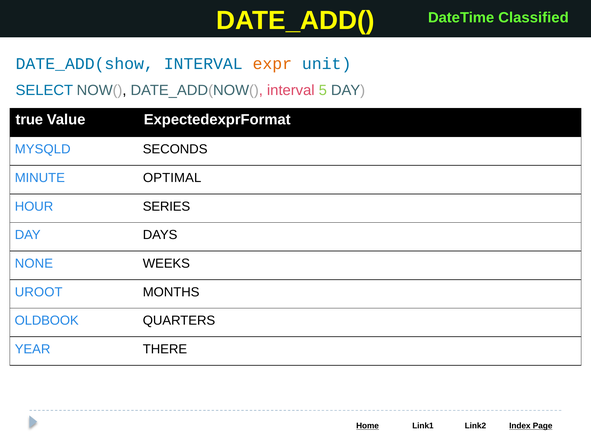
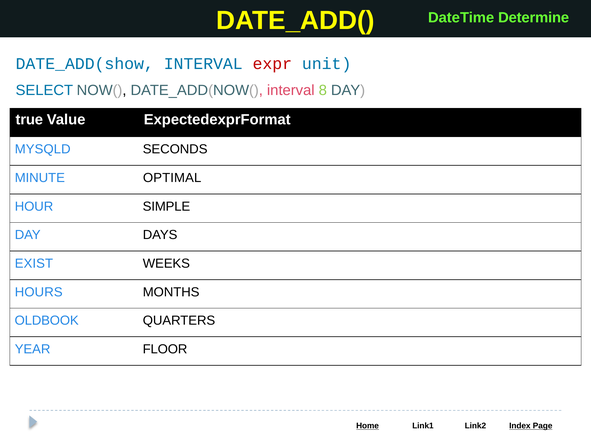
Classified: Classified -> Determine
expr colour: orange -> red
5: 5 -> 8
SERIES: SERIES -> SIMPLE
NONE: NONE -> EXIST
UROOT: UROOT -> HOURS
THERE: THERE -> FLOOR
